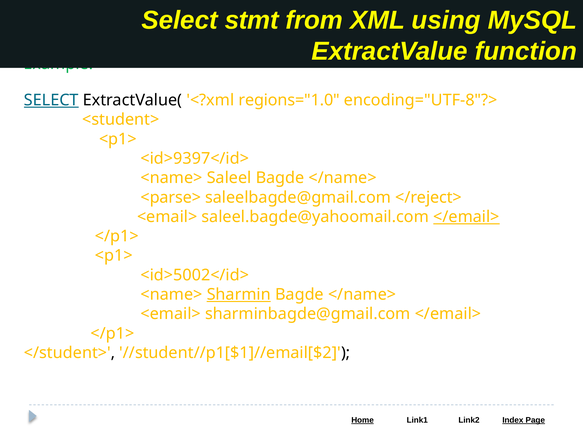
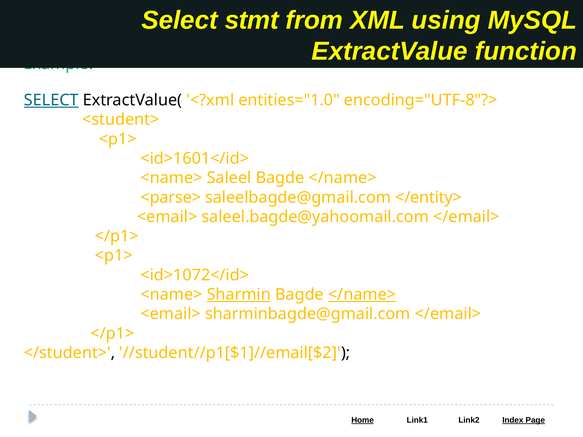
regions="1.0: regions="1.0 -> entities="1.0
<id>9397</id>: <id>9397</id> -> <id>1601</id>
</reject>: </reject> -> </entity>
</email> at (466, 217) underline: present -> none
<id>5002</id>: <id>5002</id> -> <id>1072</id>
</name> at (362, 295) underline: none -> present
